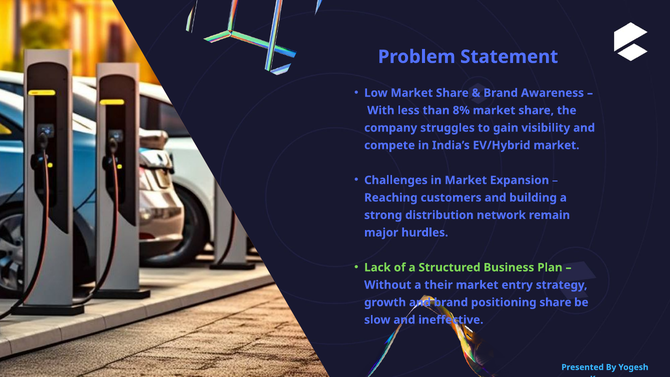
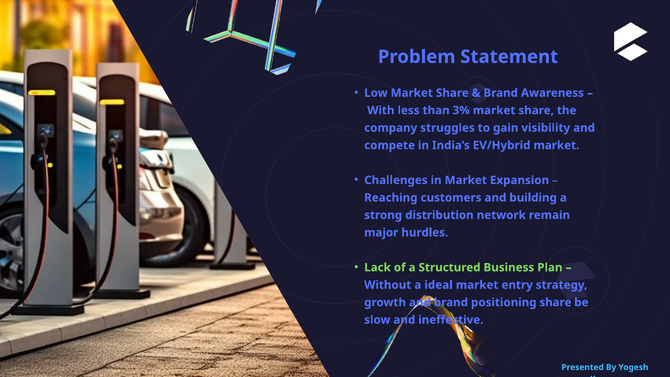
8%: 8% -> 3%
their: their -> ideal
